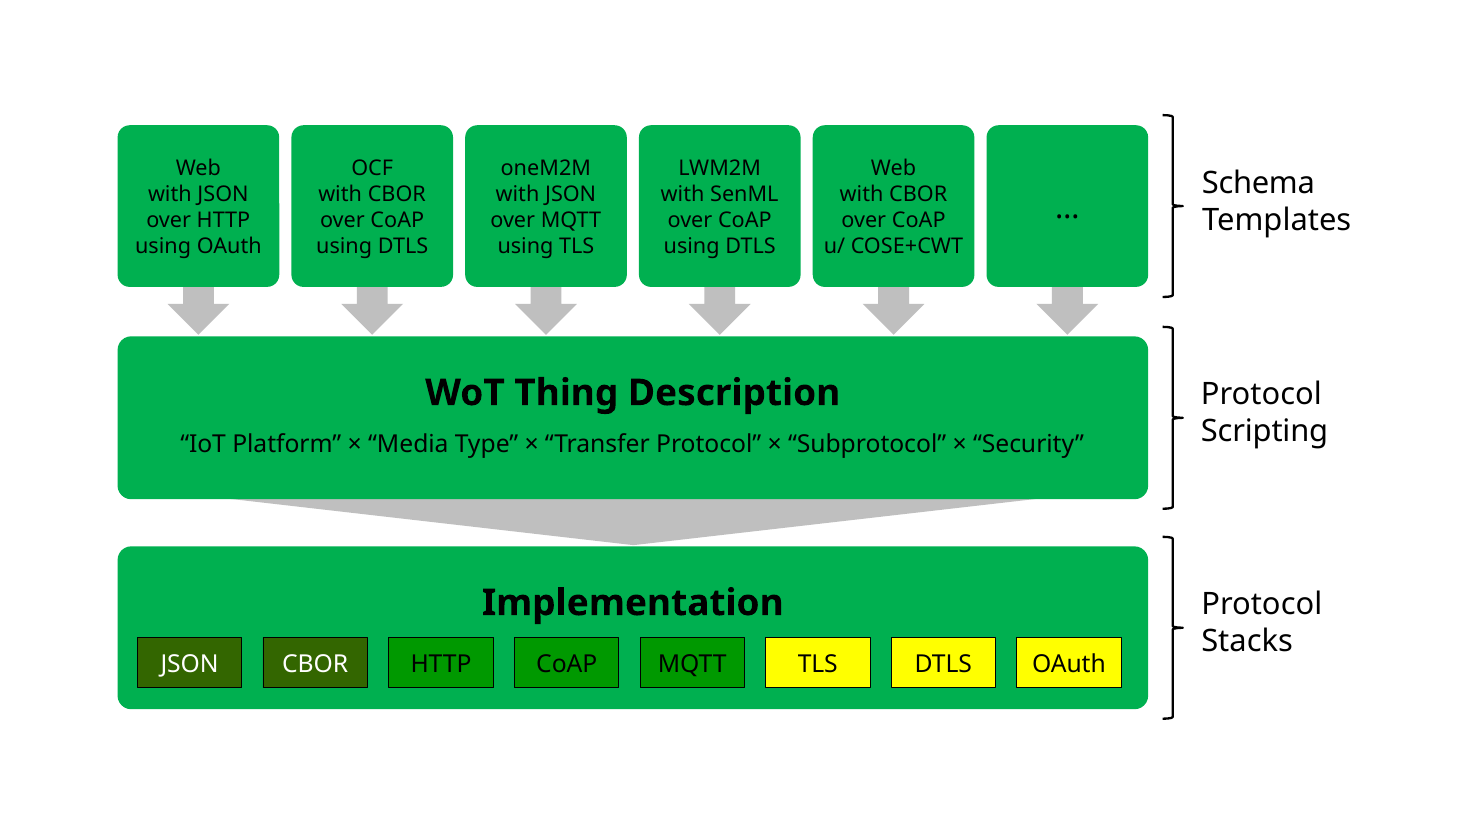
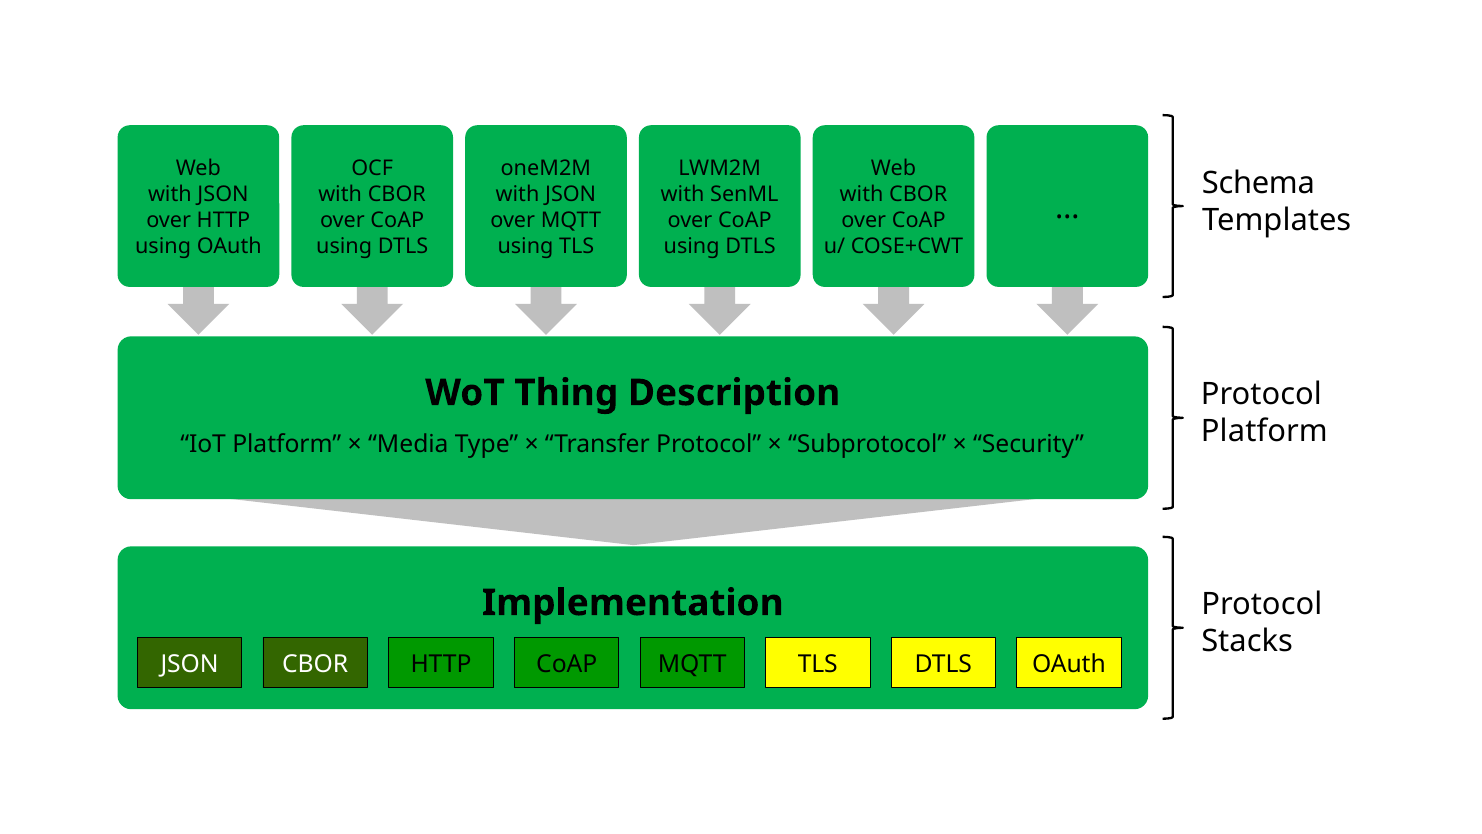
Scripting at (1265, 431): Scripting -> Platform
